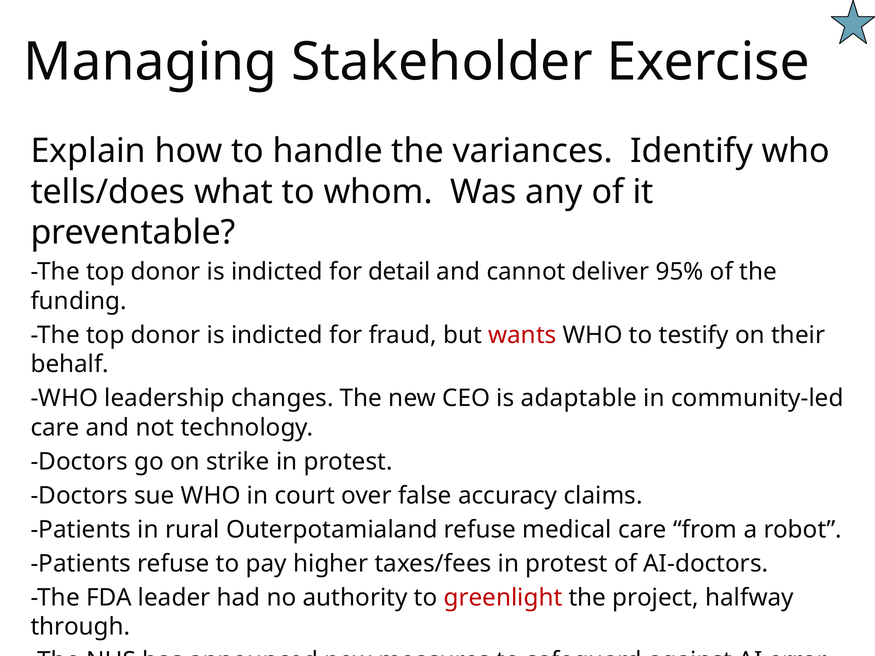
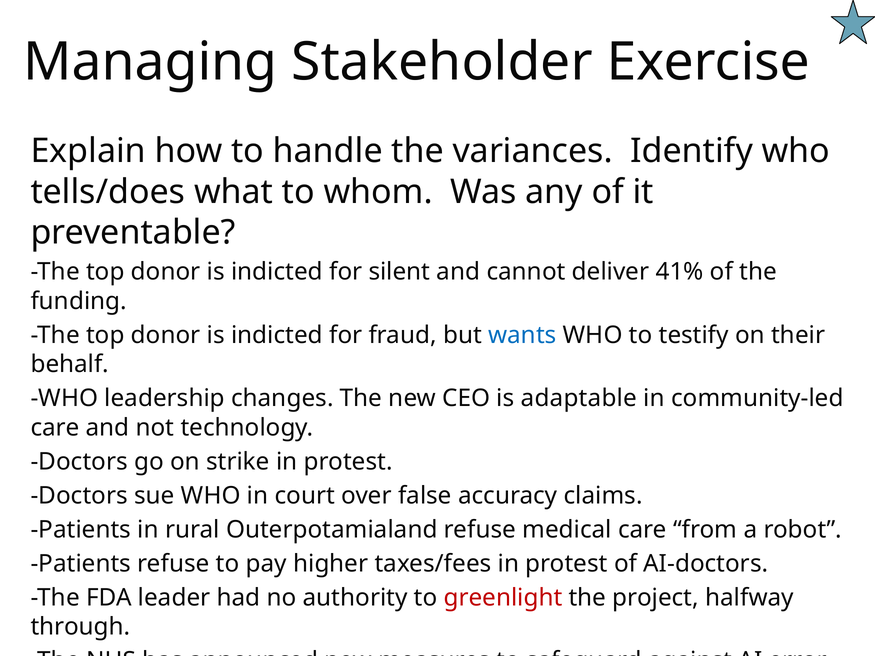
detail: detail -> silent
95%: 95% -> 41%
wants colour: red -> blue
